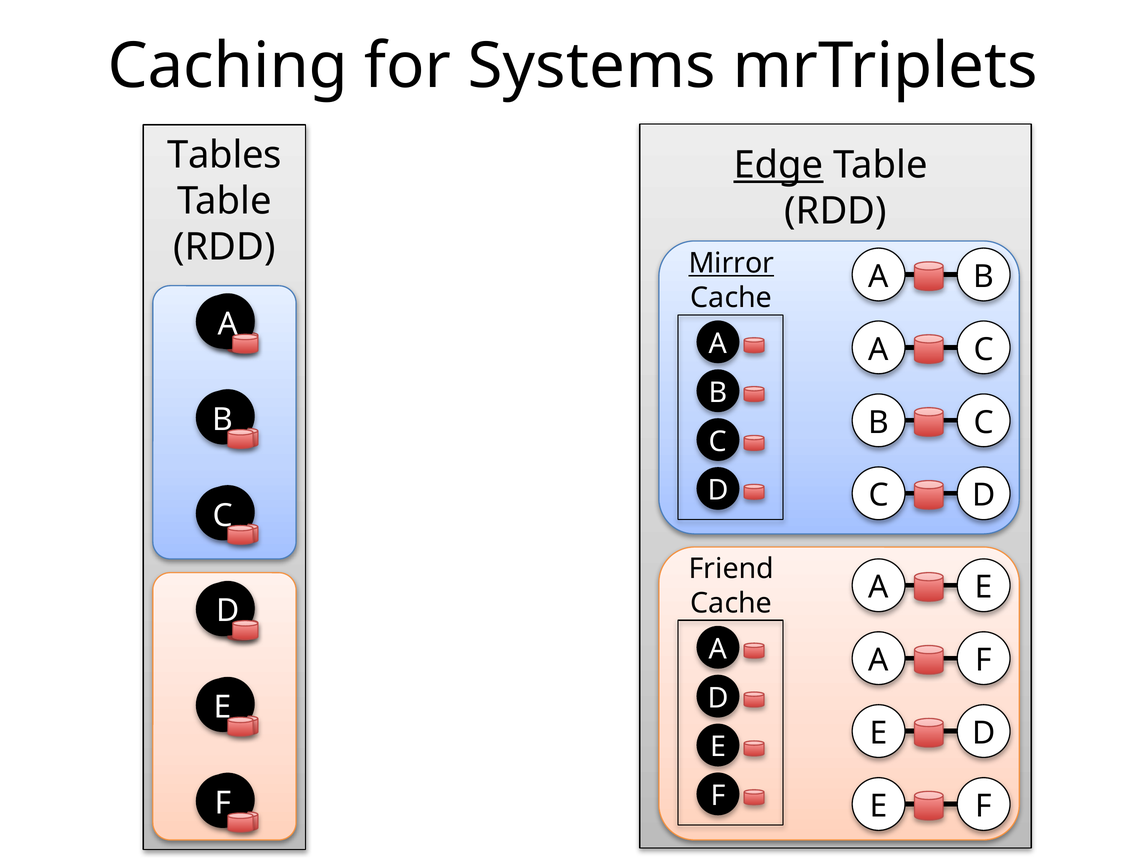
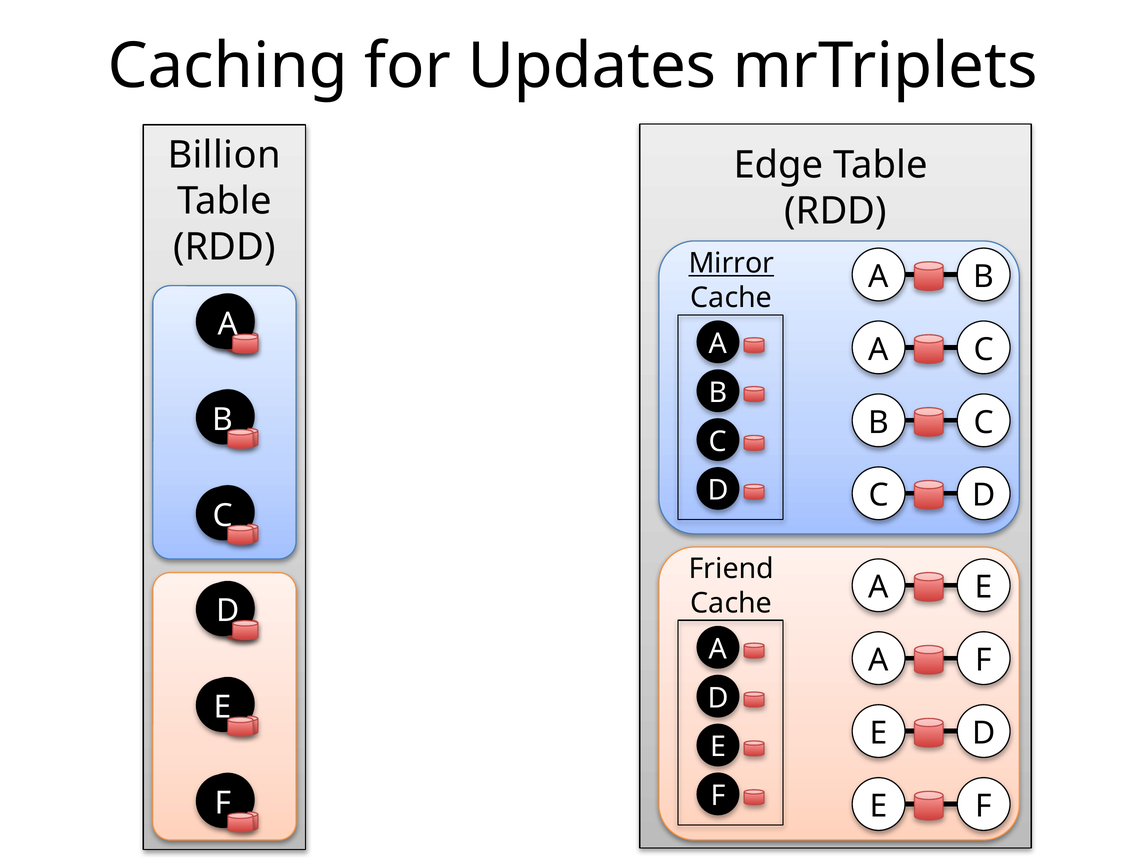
Systems: Systems -> Updates
Tables: Tables -> Billion
Edge underline: present -> none
